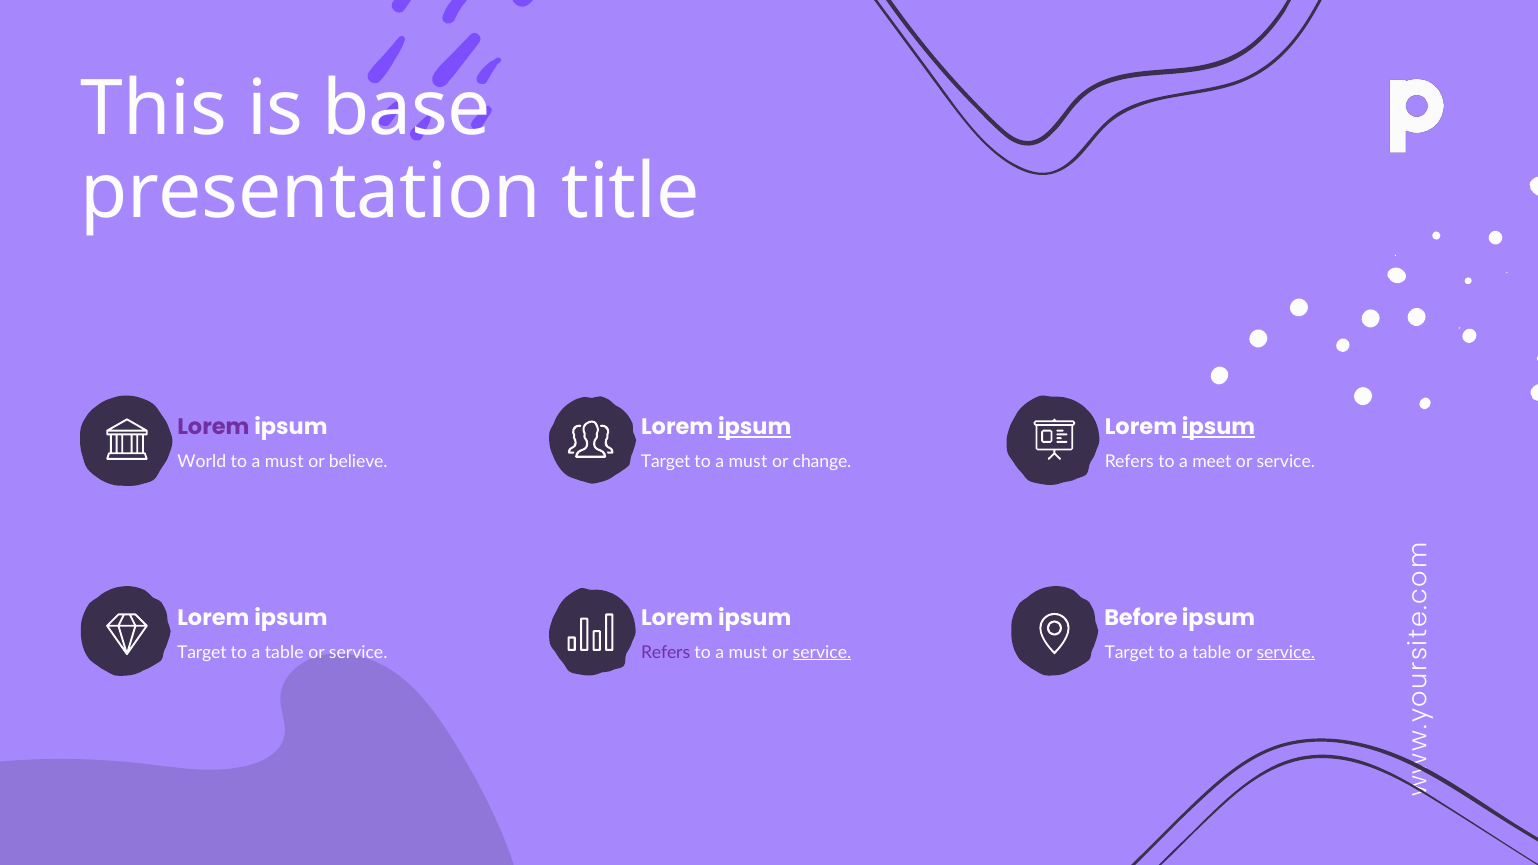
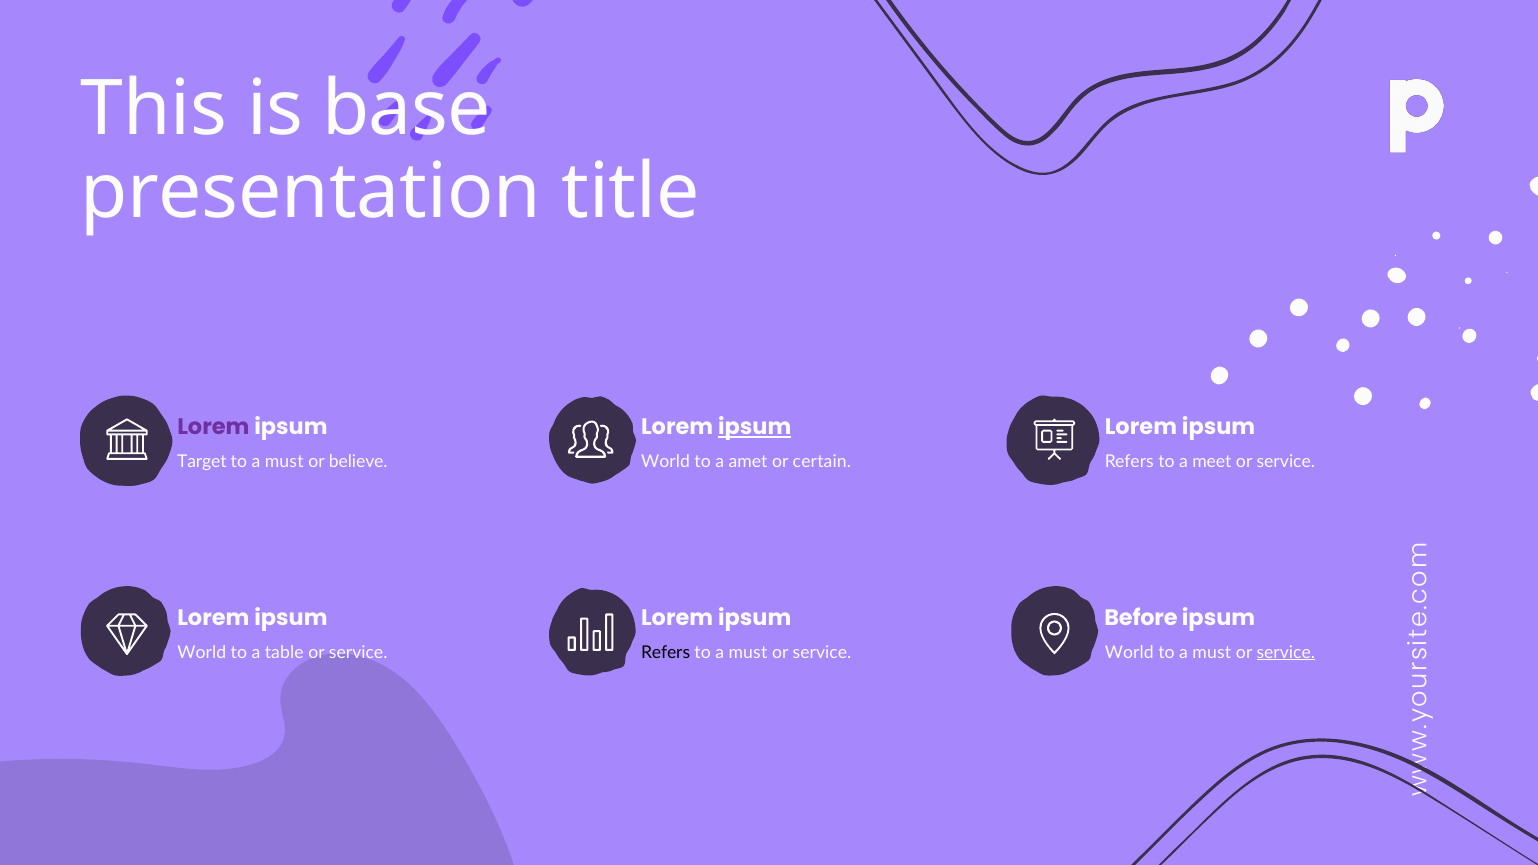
ipsum at (1219, 428) underline: present -> none
World: World -> Target
Target at (666, 462): Target -> World
must at (748, 462): must -> amet
change: change -> certain
Target at (202, 652): Target -> World
Refers at (666, 652) colour: purple -> black
service at (822, 652) underline: present -> none
Target at (1129, 652): Target -> World
table at (1212, 652): table -> must
